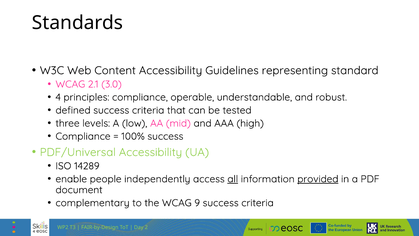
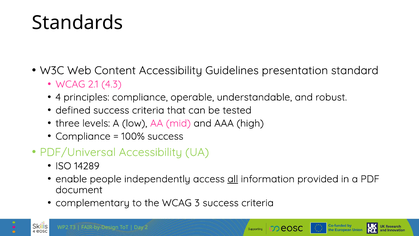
representing: representing -> presentation
3.0: 3.0 -> 4.3
provided underline: present -> none
9: 9 -> 3
